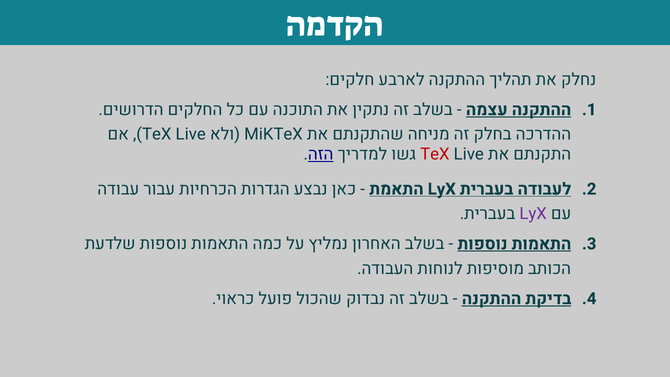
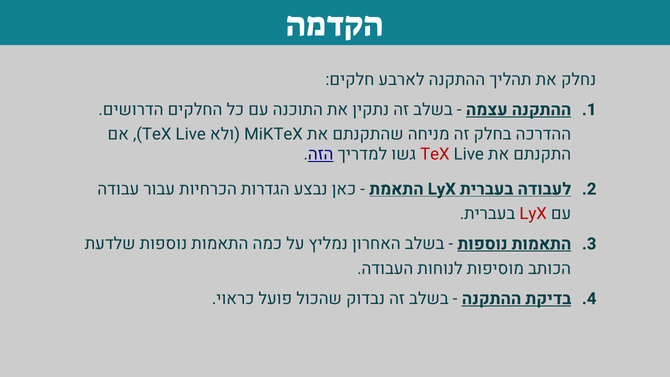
LyX at (533, 214) colour: purple -> red
